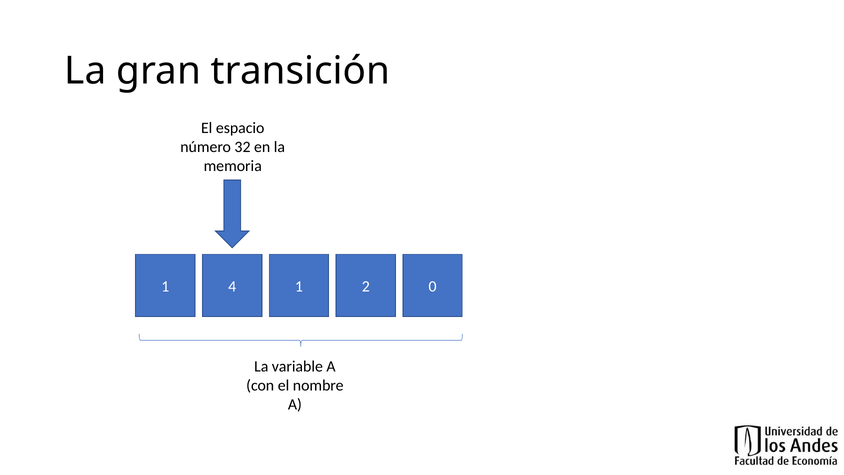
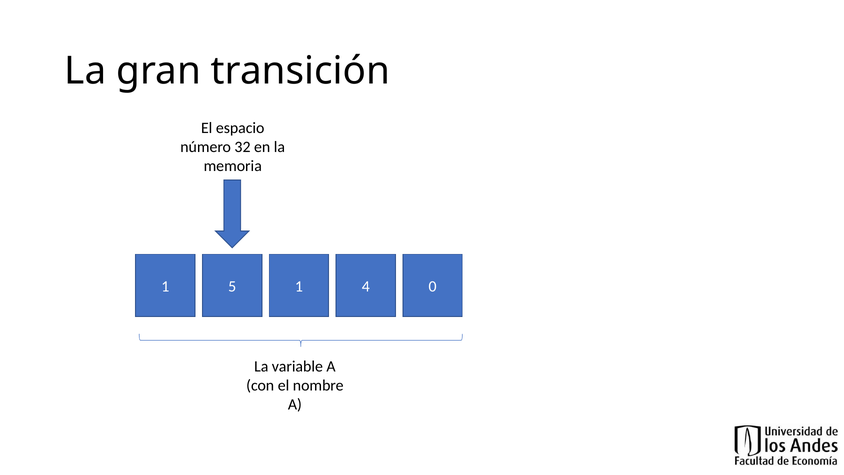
4: 4 -> 5
2: 2 -> 4
